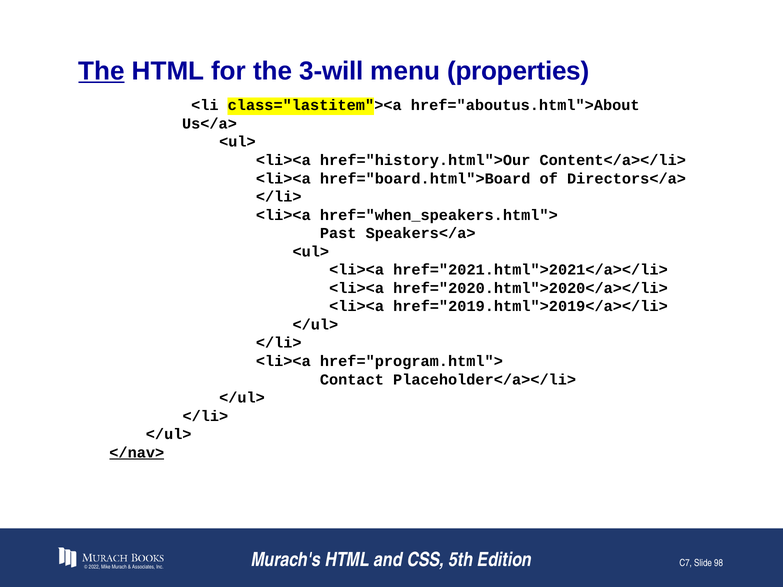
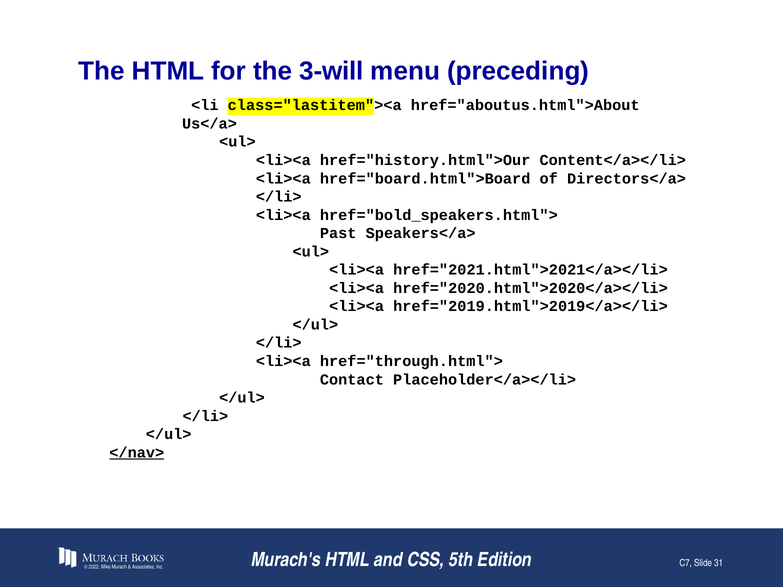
The at (101, 71) underline: present -> none
properties: properties -> preceding
href="when_speakers.html">: href="when_speakers.html"> -> href="bold_speakers.html">
href="program.html">: href="program.html"> -> href="through.html">
98: 98 -> 31
